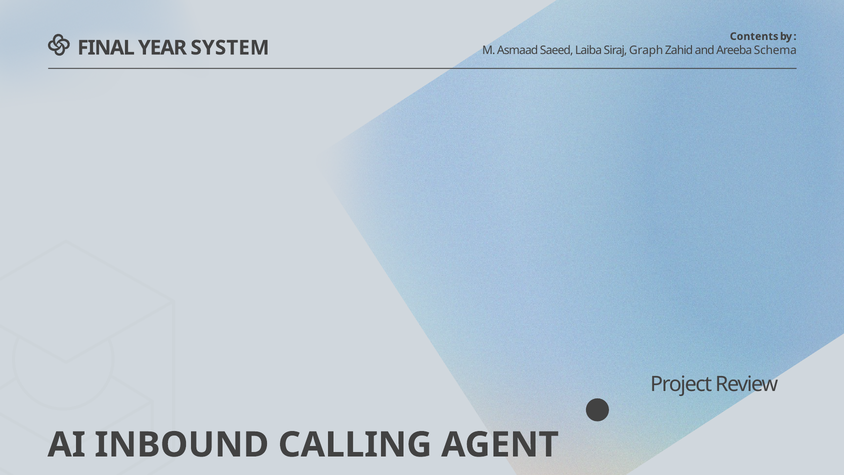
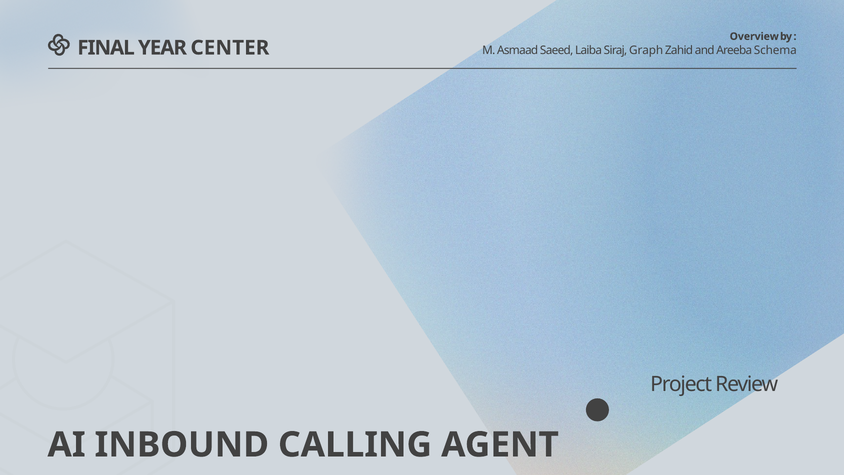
Contents: Contents -> Overview
SYSTEM: SYSTEM -> CENTER
